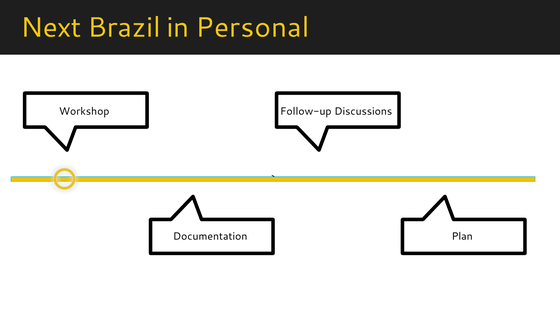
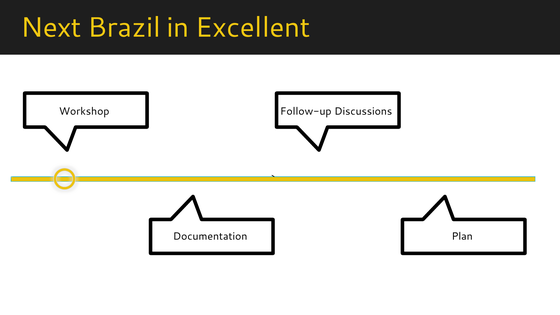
Personal: Personal -> Excellent
